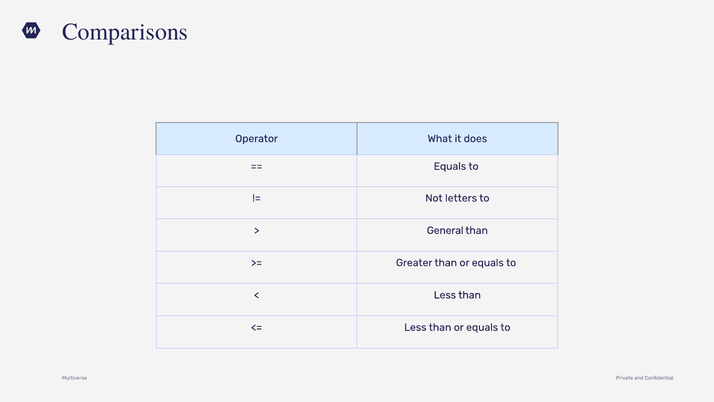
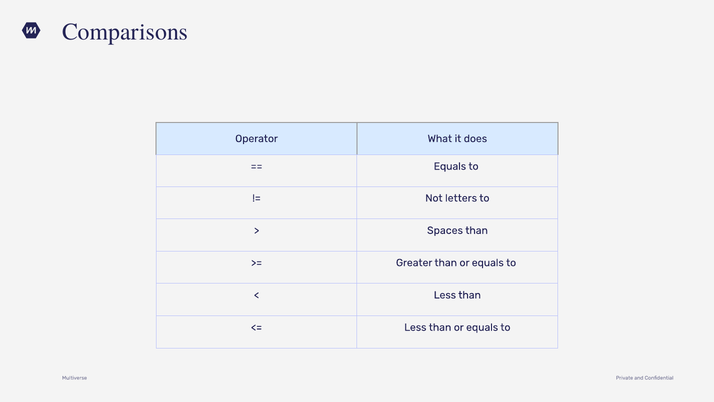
General: General -> Spaces
